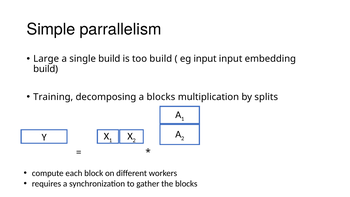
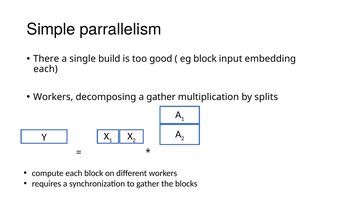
Large: Large -> There
too build: build -> good
eg input: input -> block
build at (46, 69): build -> each
Training at (53, 97): Training -> Workers
a blocks: blocks -> gather
